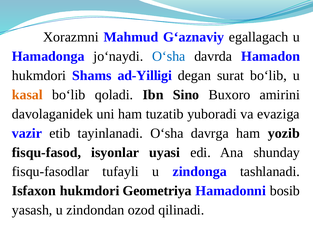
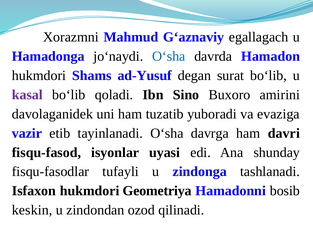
ad-Yilligi: ad-Yilligi -> ad-Yusuf
kasal colour: orange -> purple
yozib: yozib -> davri
yasash: yasash -> keskin
